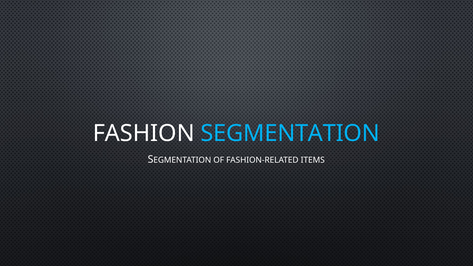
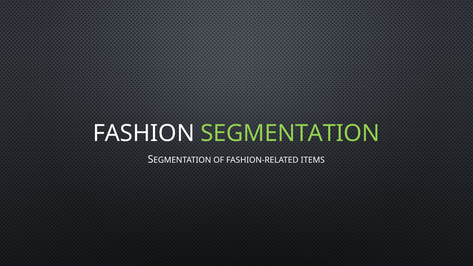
SEGMENTATION colour: light blue -> light green
